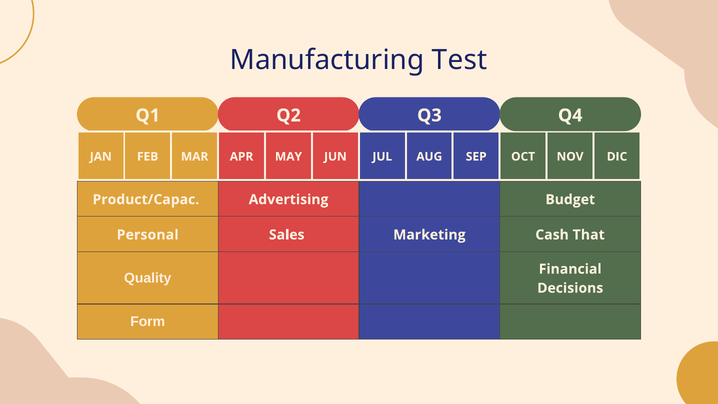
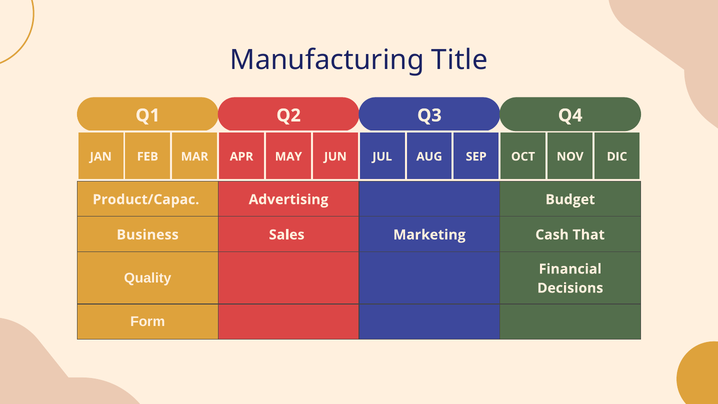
Test: Test -> Title
Personal: Personal -> Business
